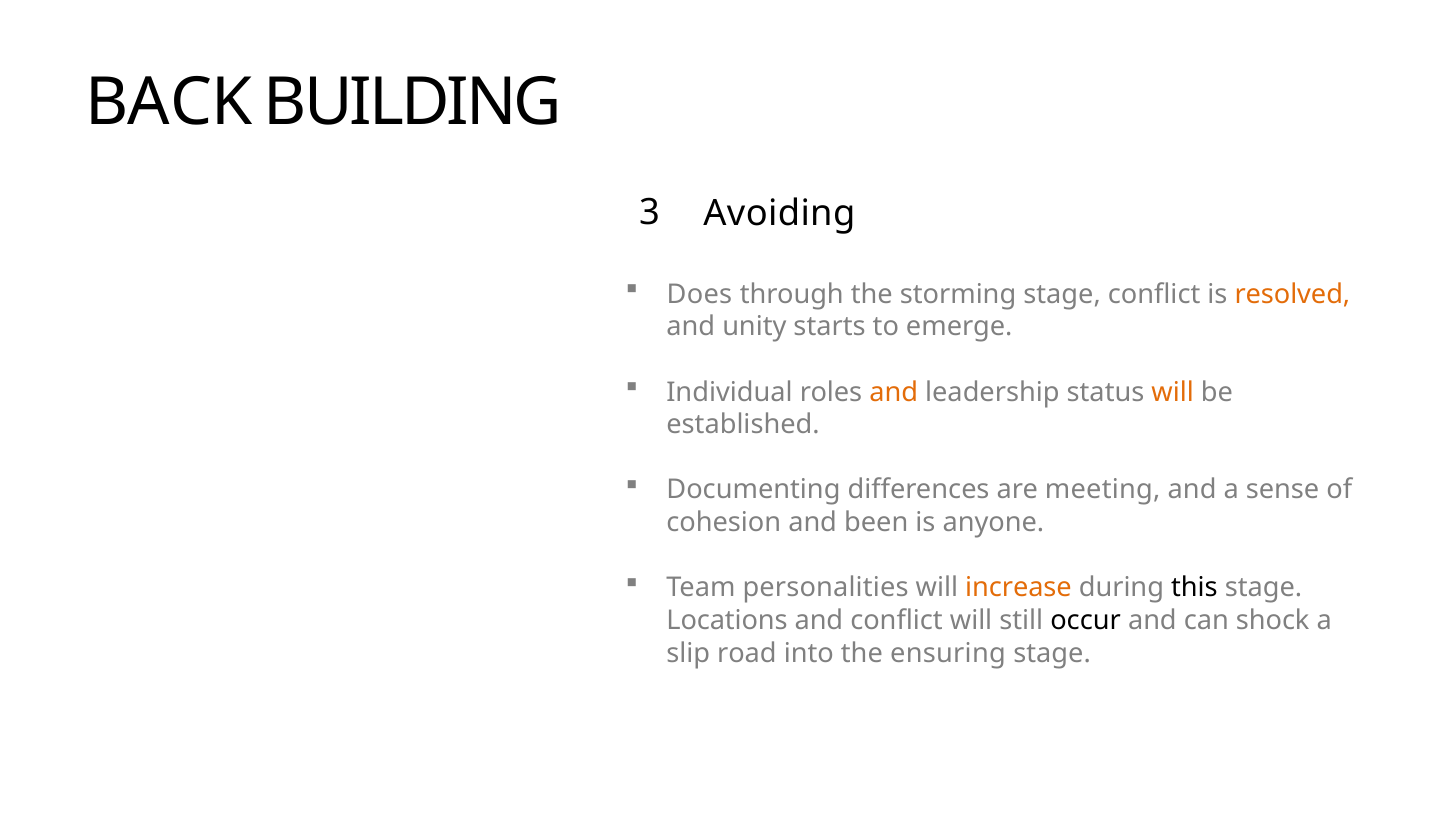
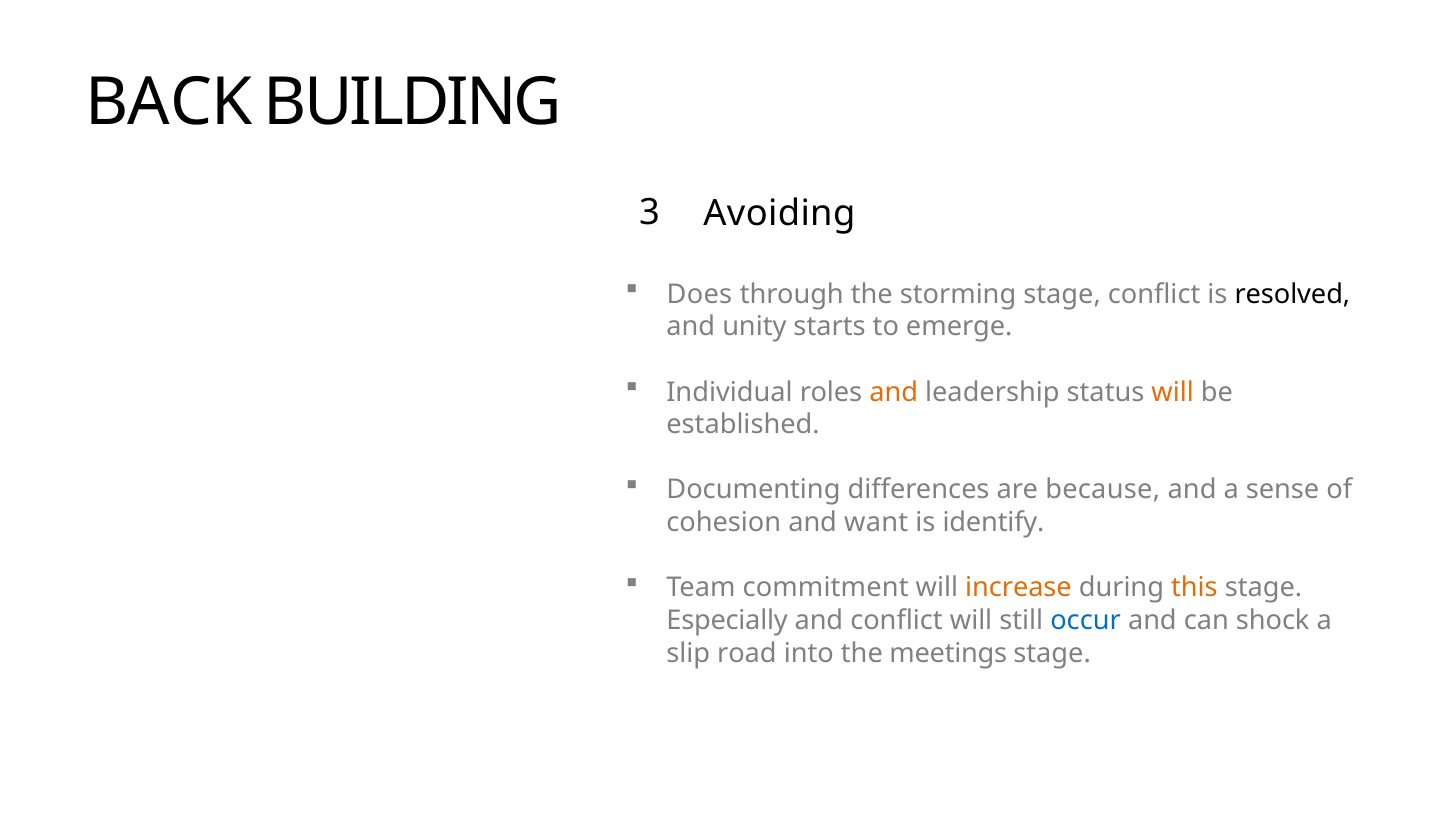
resolved colour: orange -> black
meeting: meeting -> because
been: been -> want
anyone: anyone -> identify
personalities: personalities -> commitment
this colour: black -> orange
Locations: Locations -> Especially
occur colour: black -> blue
ensuring: ensuring -> meetings
